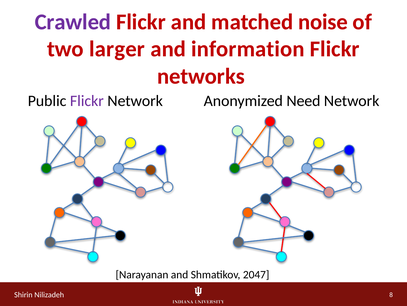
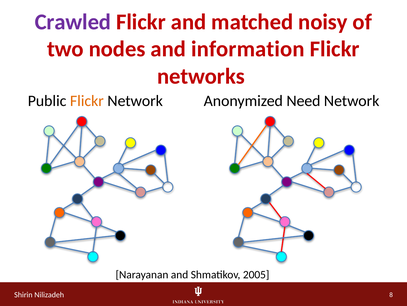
noise: noise -> noisy
larger: larger -> nodes
Flickr at (87, 101) colour: purple -> orange
2047: 2047 -> 2005
